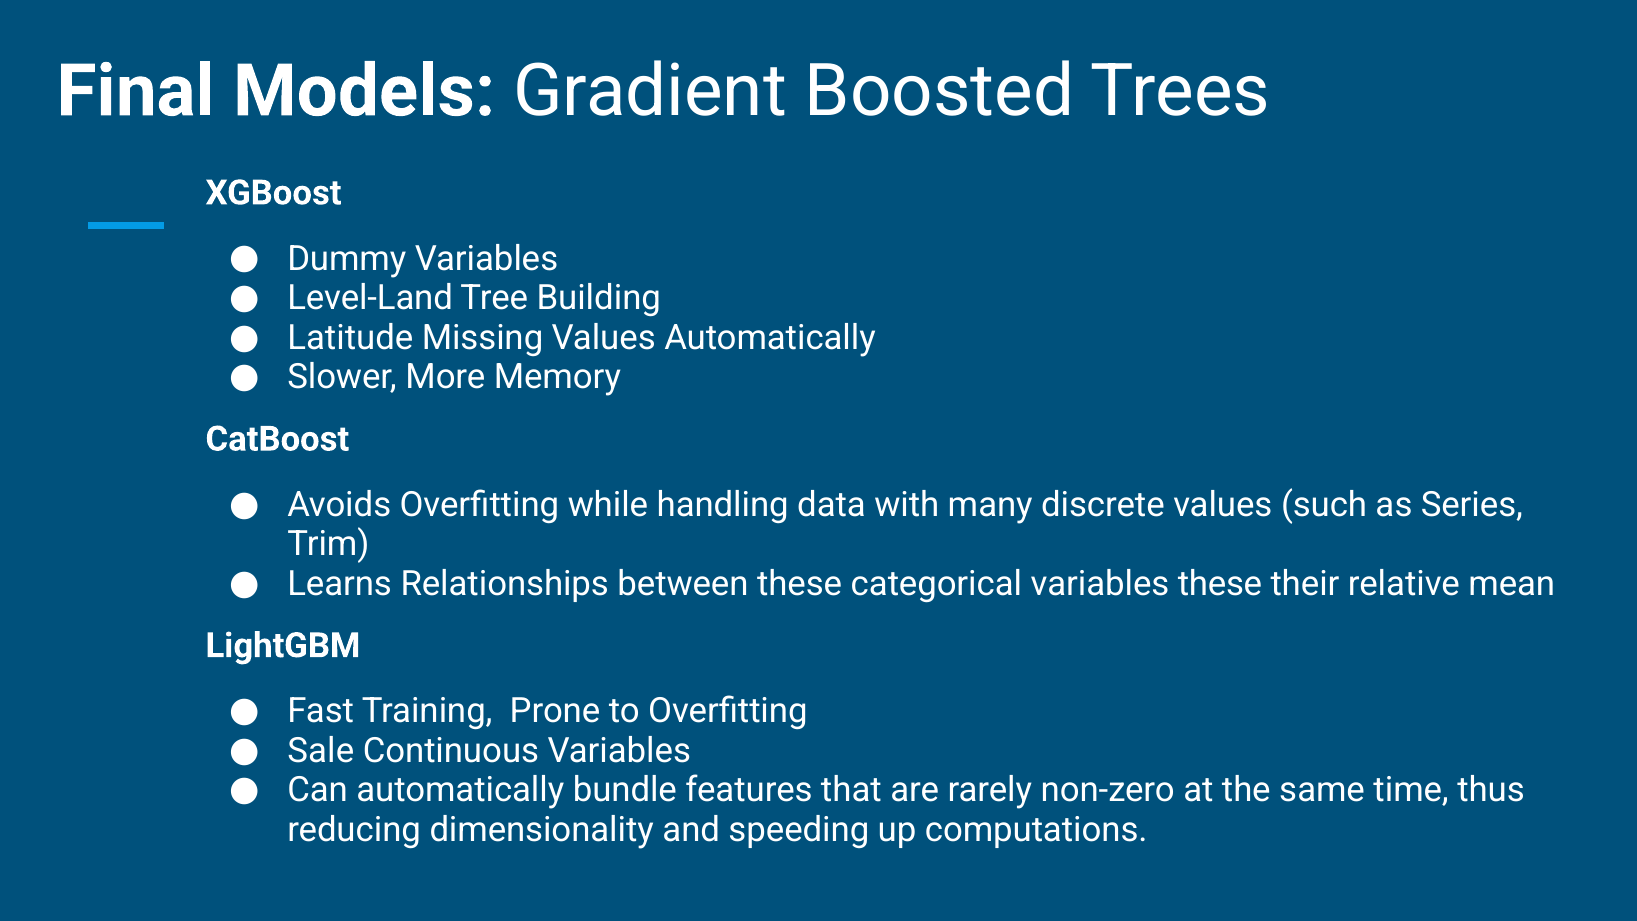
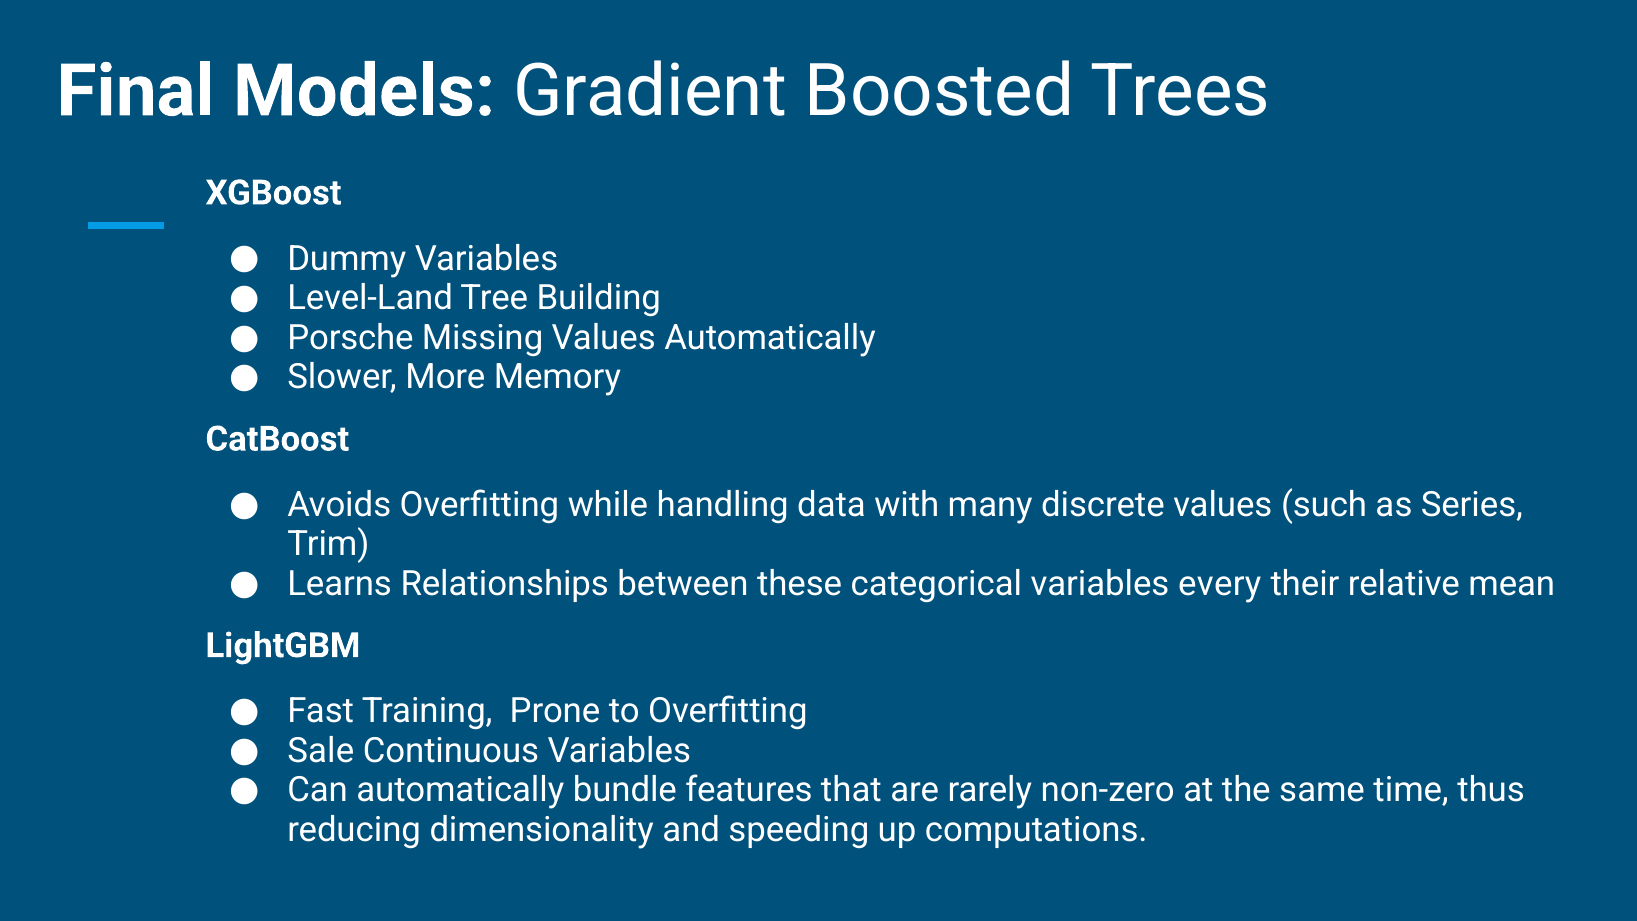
Latitude: Latitude -> Porsche
variables these: these -> every
